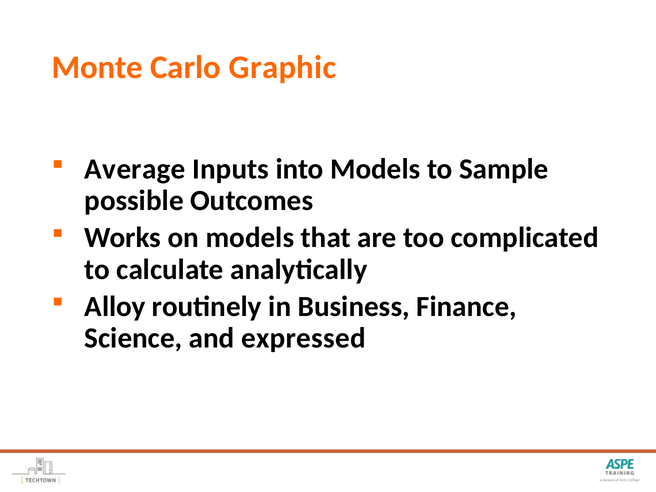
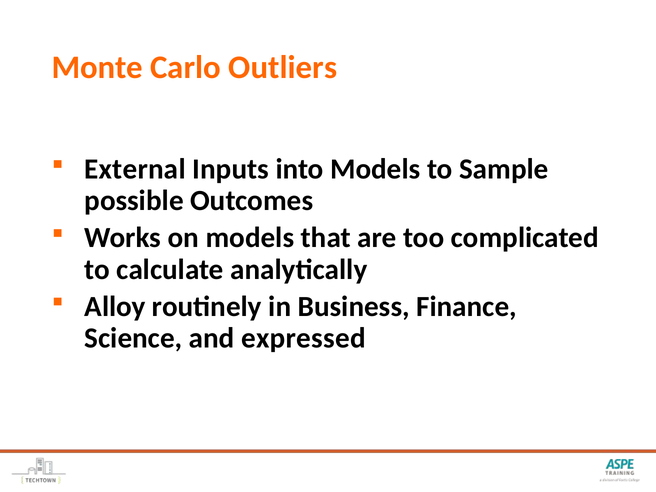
Graphic: Graphic -> Outliers
Average: Average -> External
